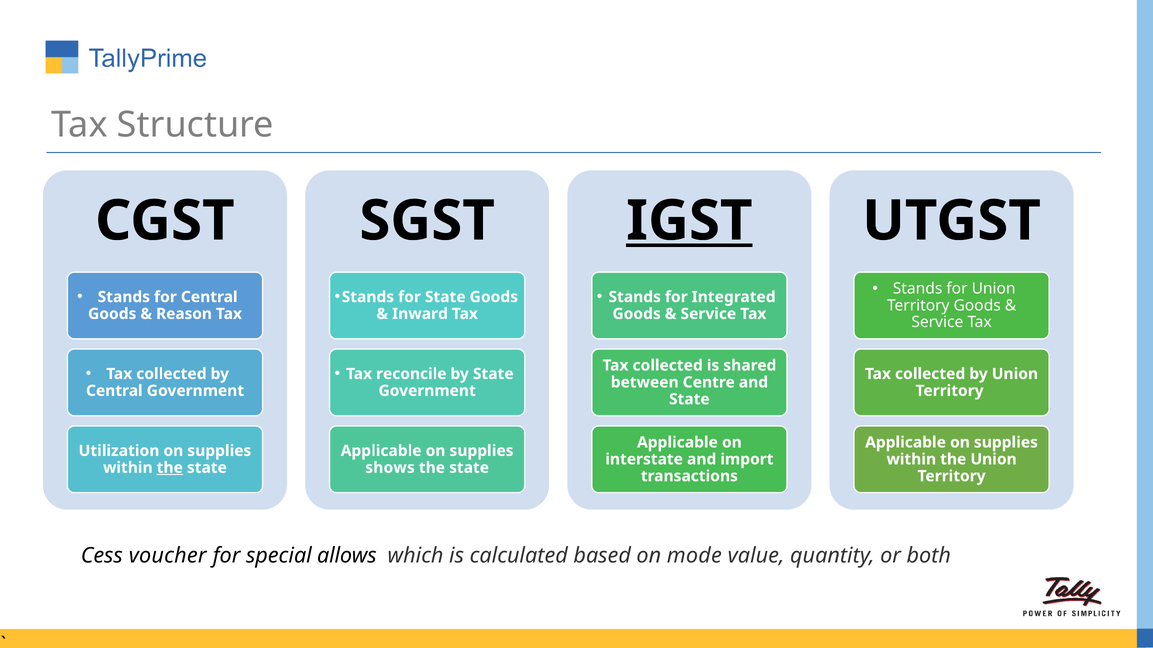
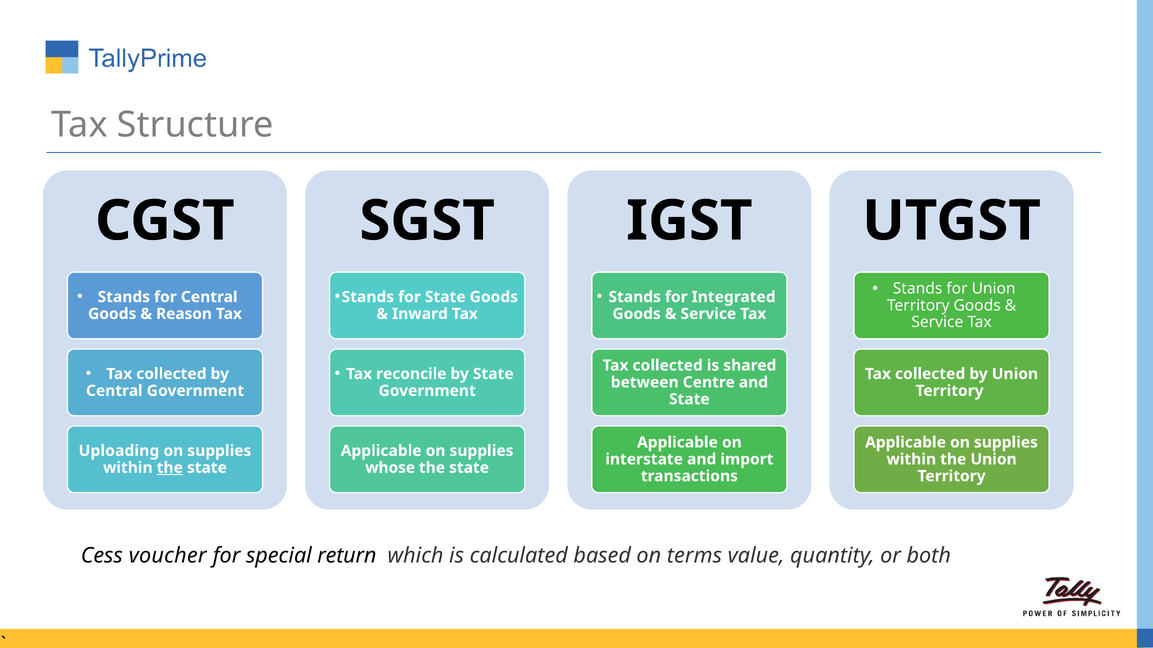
IGST underline: present -> none
Utilization: Utilization -> Uploading
shows: shows -> whose
allows: allows -> return
mode: mode -> terms
